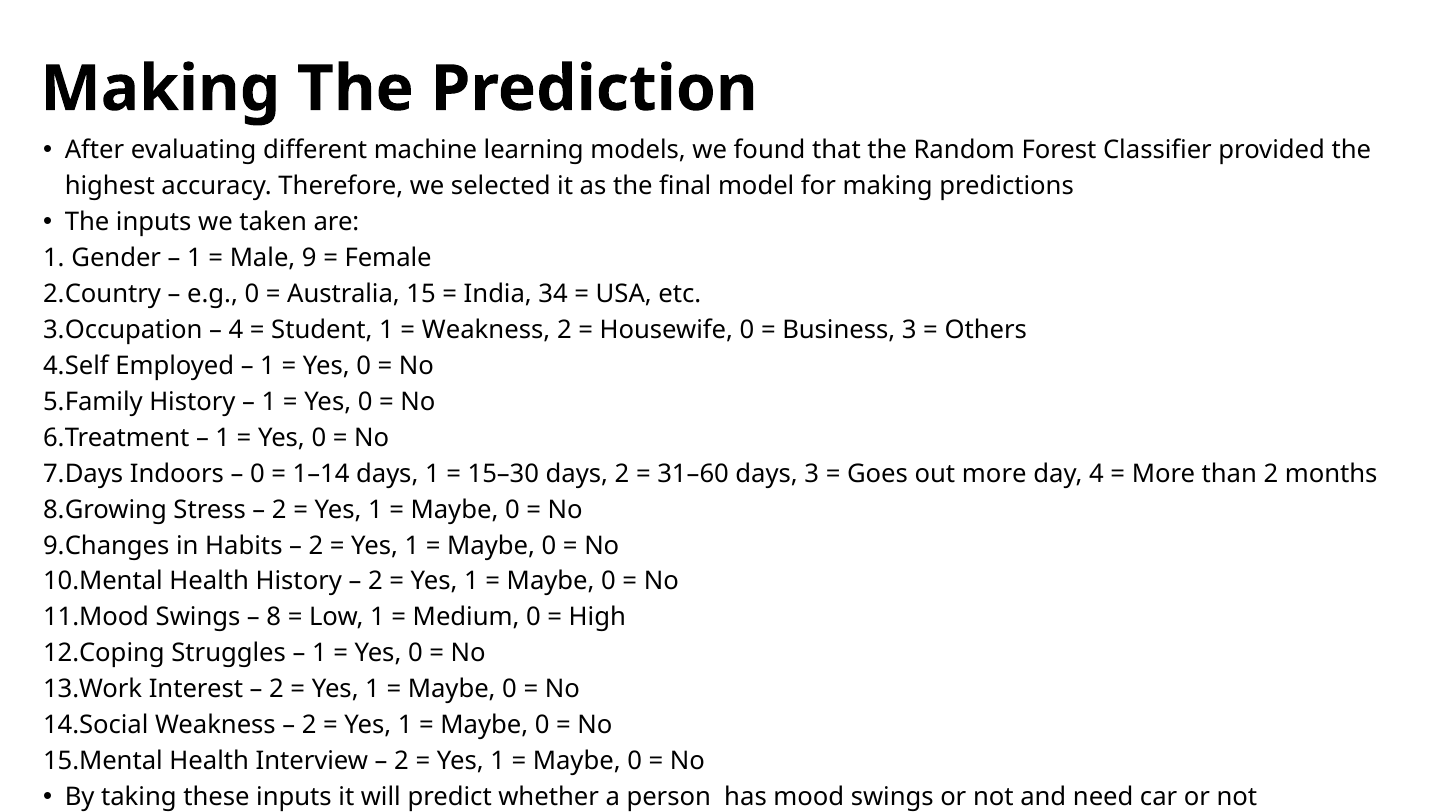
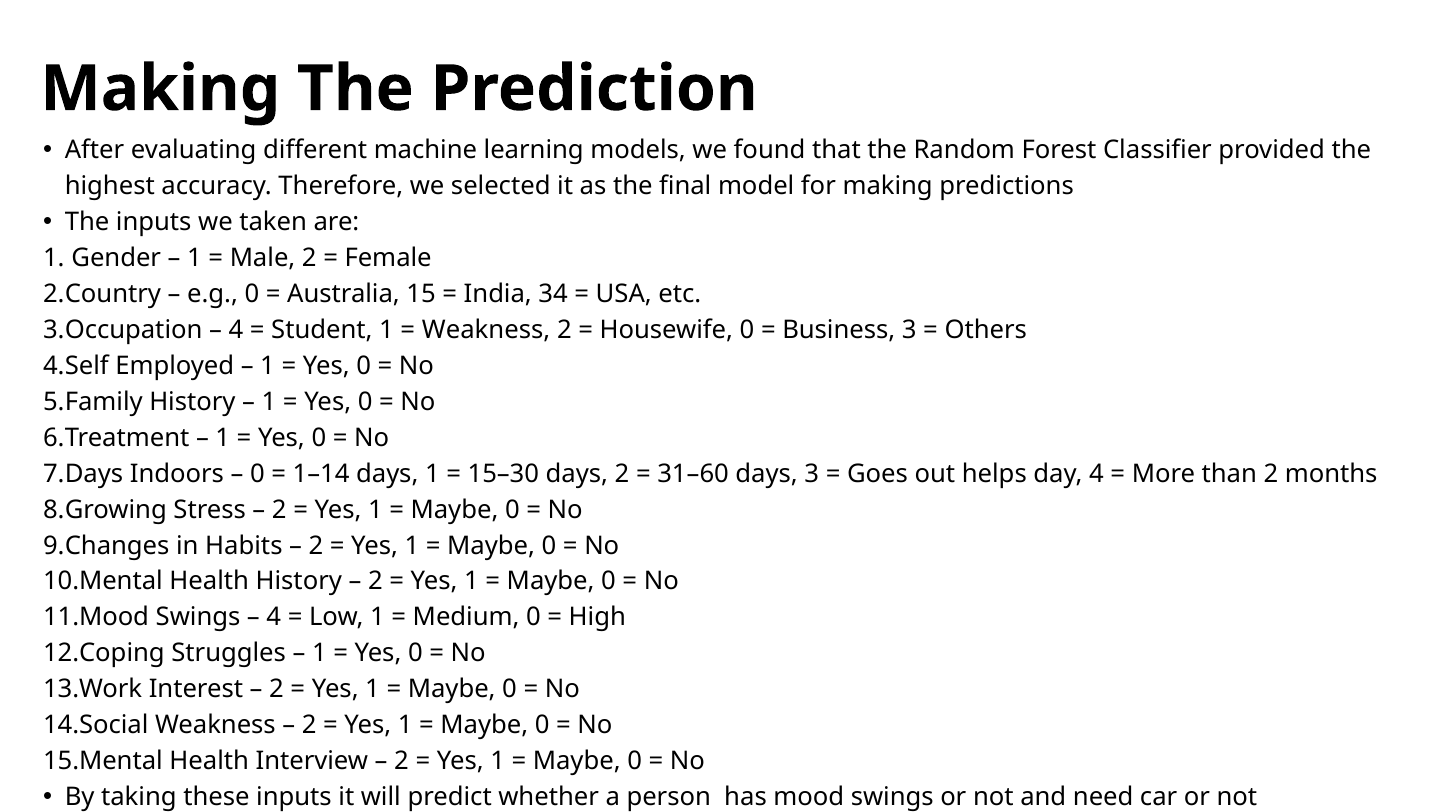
Male 9: 9 -> 2
out more: more -> helps
8 at (274, 618): 8 -> 4
